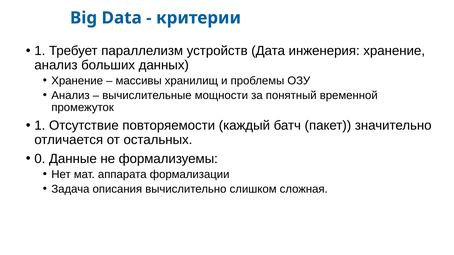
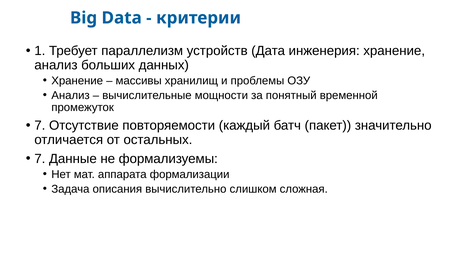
1 at (40, 126): 1 -> 7
0 at (40, 159): 0 -> 7
